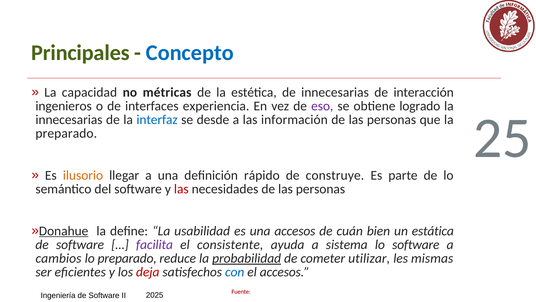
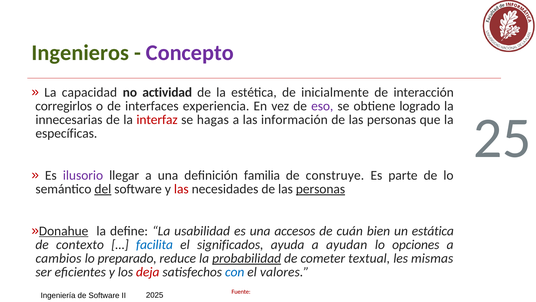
Principales: Principales -> Ingenieros
Concepto colour: blue -> purple
métricas: métricas -> actividad
de innecesarias: innecesarias -> inicialmente
ingenieros: ingenieros -> corregirlos
interfaz colour: blue -> red
desde: desde -> hagas
preparado at (66, 133): preparado -> específicas
ilusorio colour: orange -> purple
rápido: rápido -> familia
del underline: none -> present
personas at (320, 189) underline: none -> present
software at (80, 244): software -> contexto
facilita colour: purple -> blue
consistente: consistente -> significados
sistema: sistema -> ayudan
lo software: software -> opciones
utilizar: utilizar -> textual
el accesos: accesos -> valores
